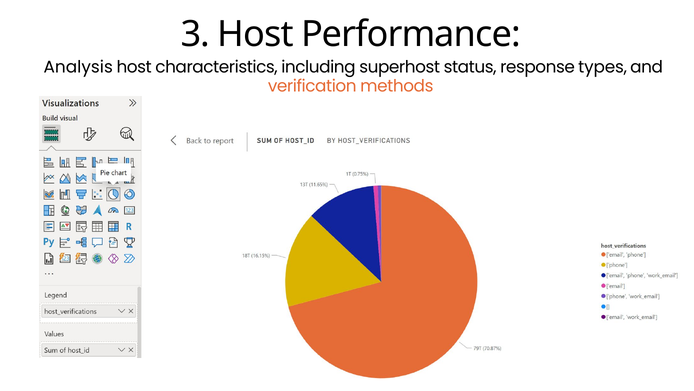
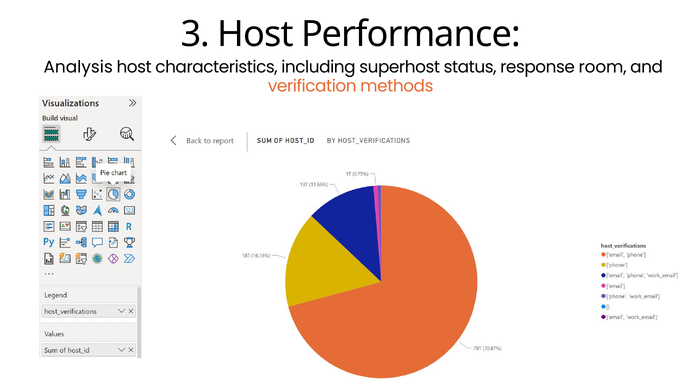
types: types -> room
